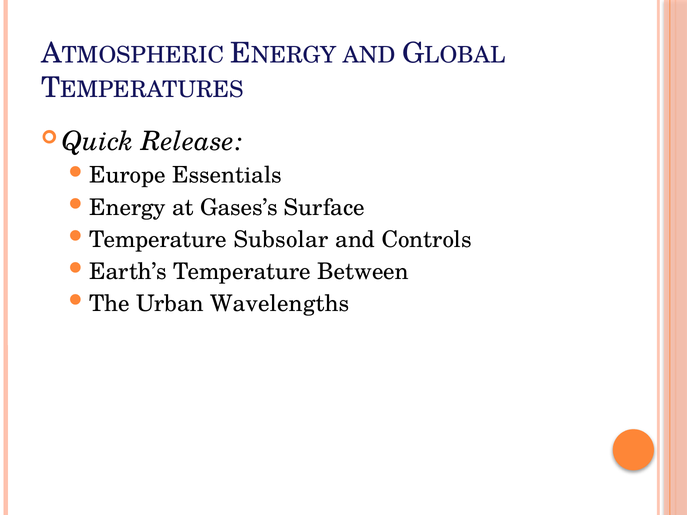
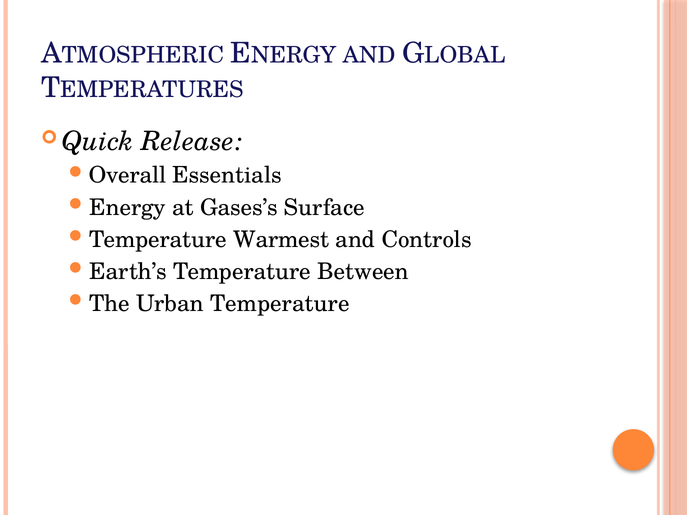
Europe: Europe -> Overall
Subsolar: Subsolar -> Warmest
Urban Wavelengths: Wavelengths -> Temperature
